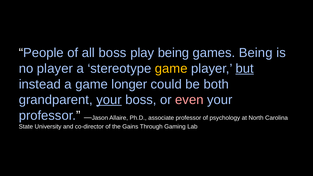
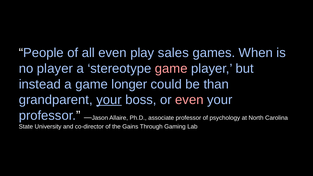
all boss: boss -> even
play being: being -> sales
games Being: Being -> When
game at (171, 69) colour: yellow -> pink
but underline: present -> none
both: both -> than
